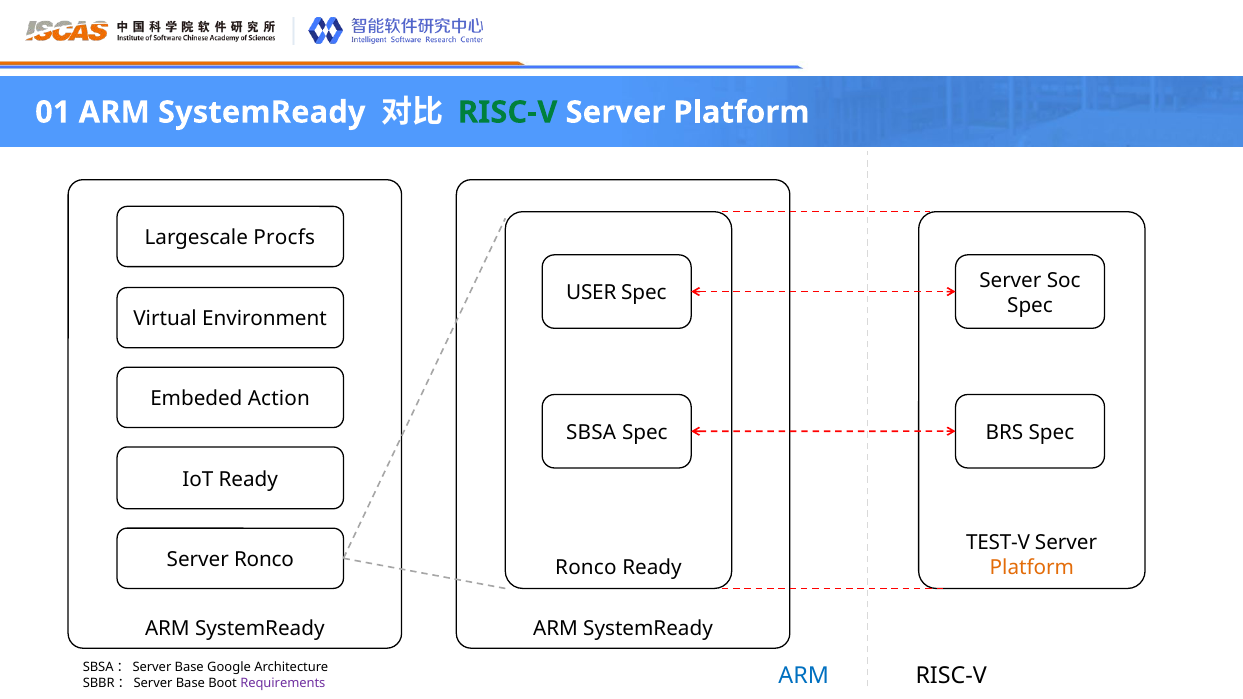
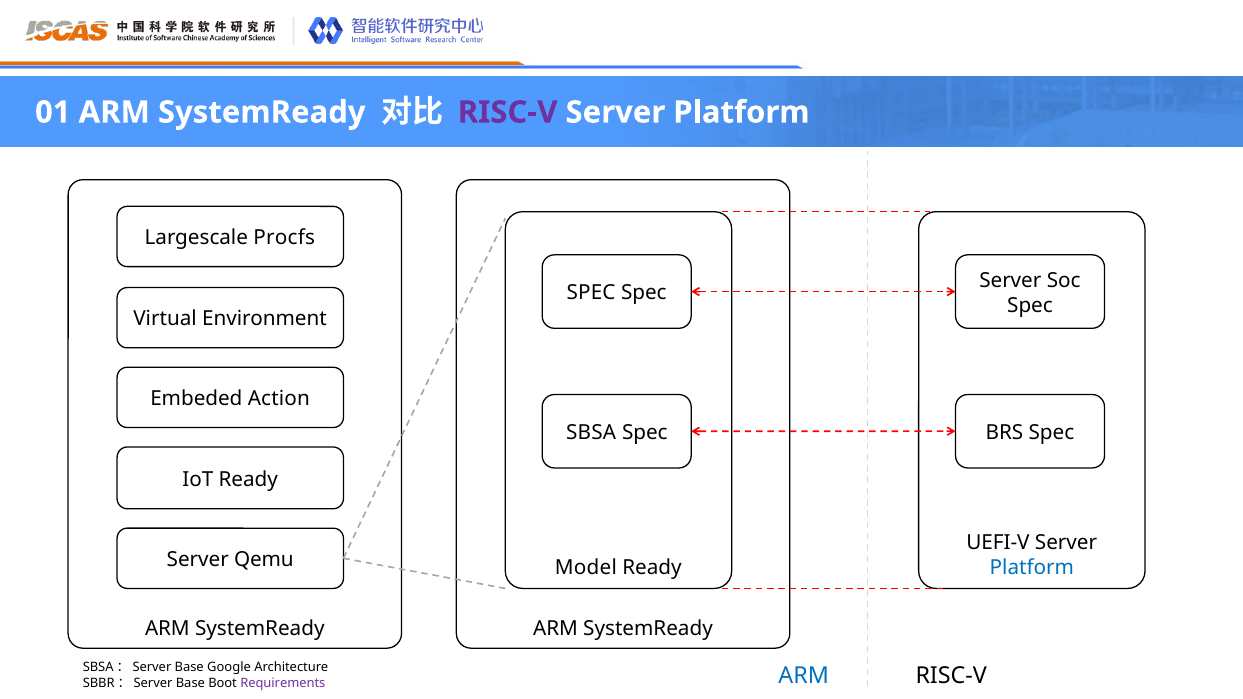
RISC-V at (508, 112) colour: green -> purple
USER at (591, 293): USER -> SPEC
TEST-V: TEST-V -> UEFI-V
Server Ronco: Ronco -> Qemu
Ronco at (586, 568): Ronco -> Model
Platform at (1032, 568) colour: orange -> blue
